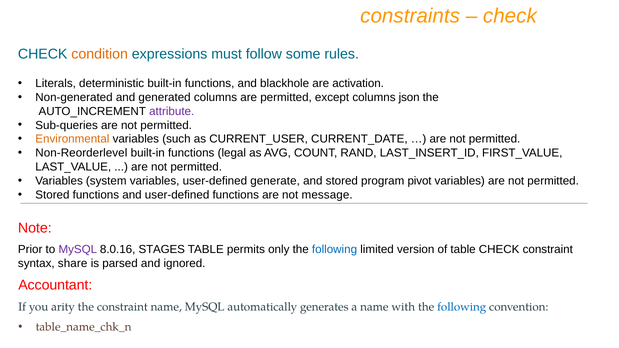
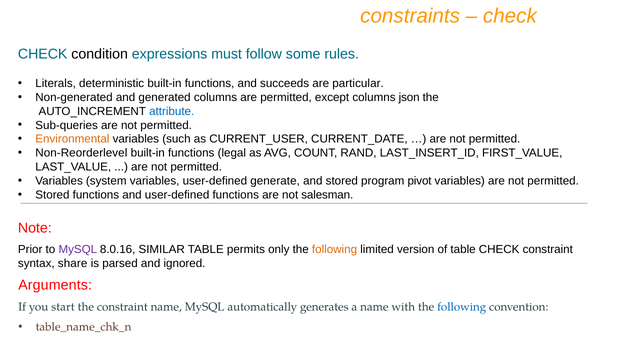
condition colour: orange -> black
blackhole: blackhole -> succeeds
activation: activation -> particular
attribute colour: purple -> blue
message: message -> salesman
STAGES: STAGES -> SIMILAR
following at (335, 250) colour: blue -> orange
Accountant: Accountant -> Arguments
arity: arity -> start
